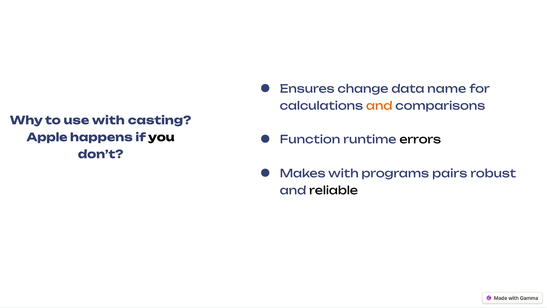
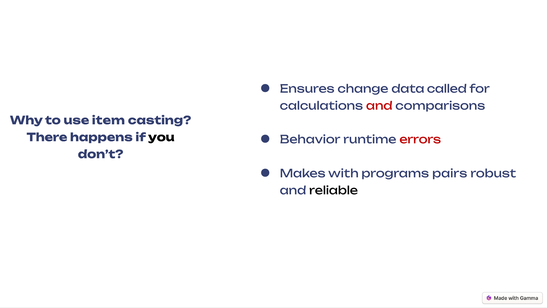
name: name -> called
and at (379, 106) colour: orange -> red
use with: with -> item
Apple: Apple -> There
Function: Function -> Behavior
errors colour: black -> red
